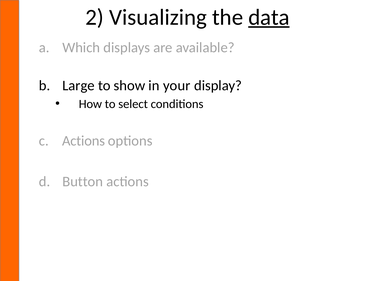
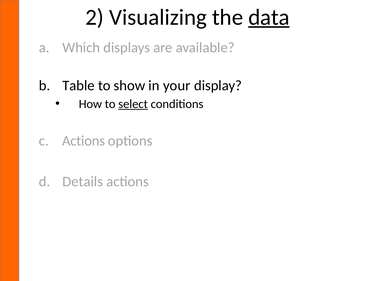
Large: Large -> Table
select underline: none -> present
Button: Button -> Details
